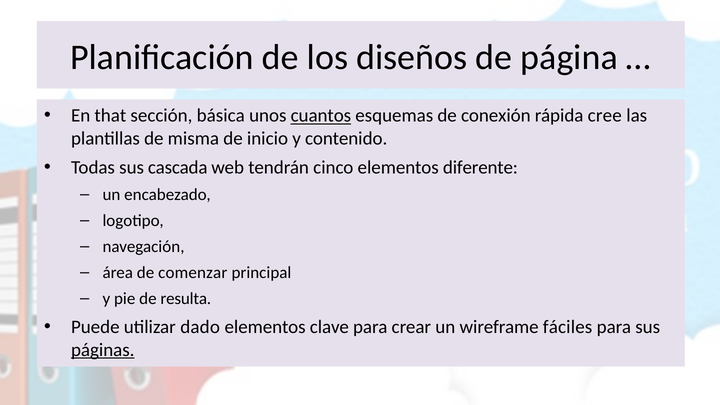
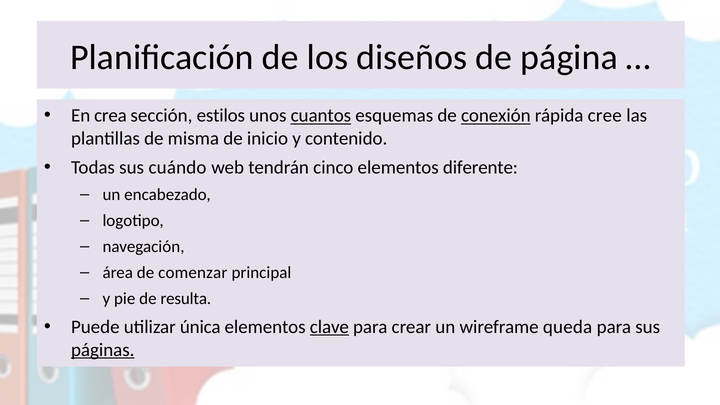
that: that -> crea
básica: básica -> estilos
conexión underline: none -> present
cascada: cascada -> cuándo
dado: dado -> única
clave underline: none -> present
fáciles: fáciles -> queda
